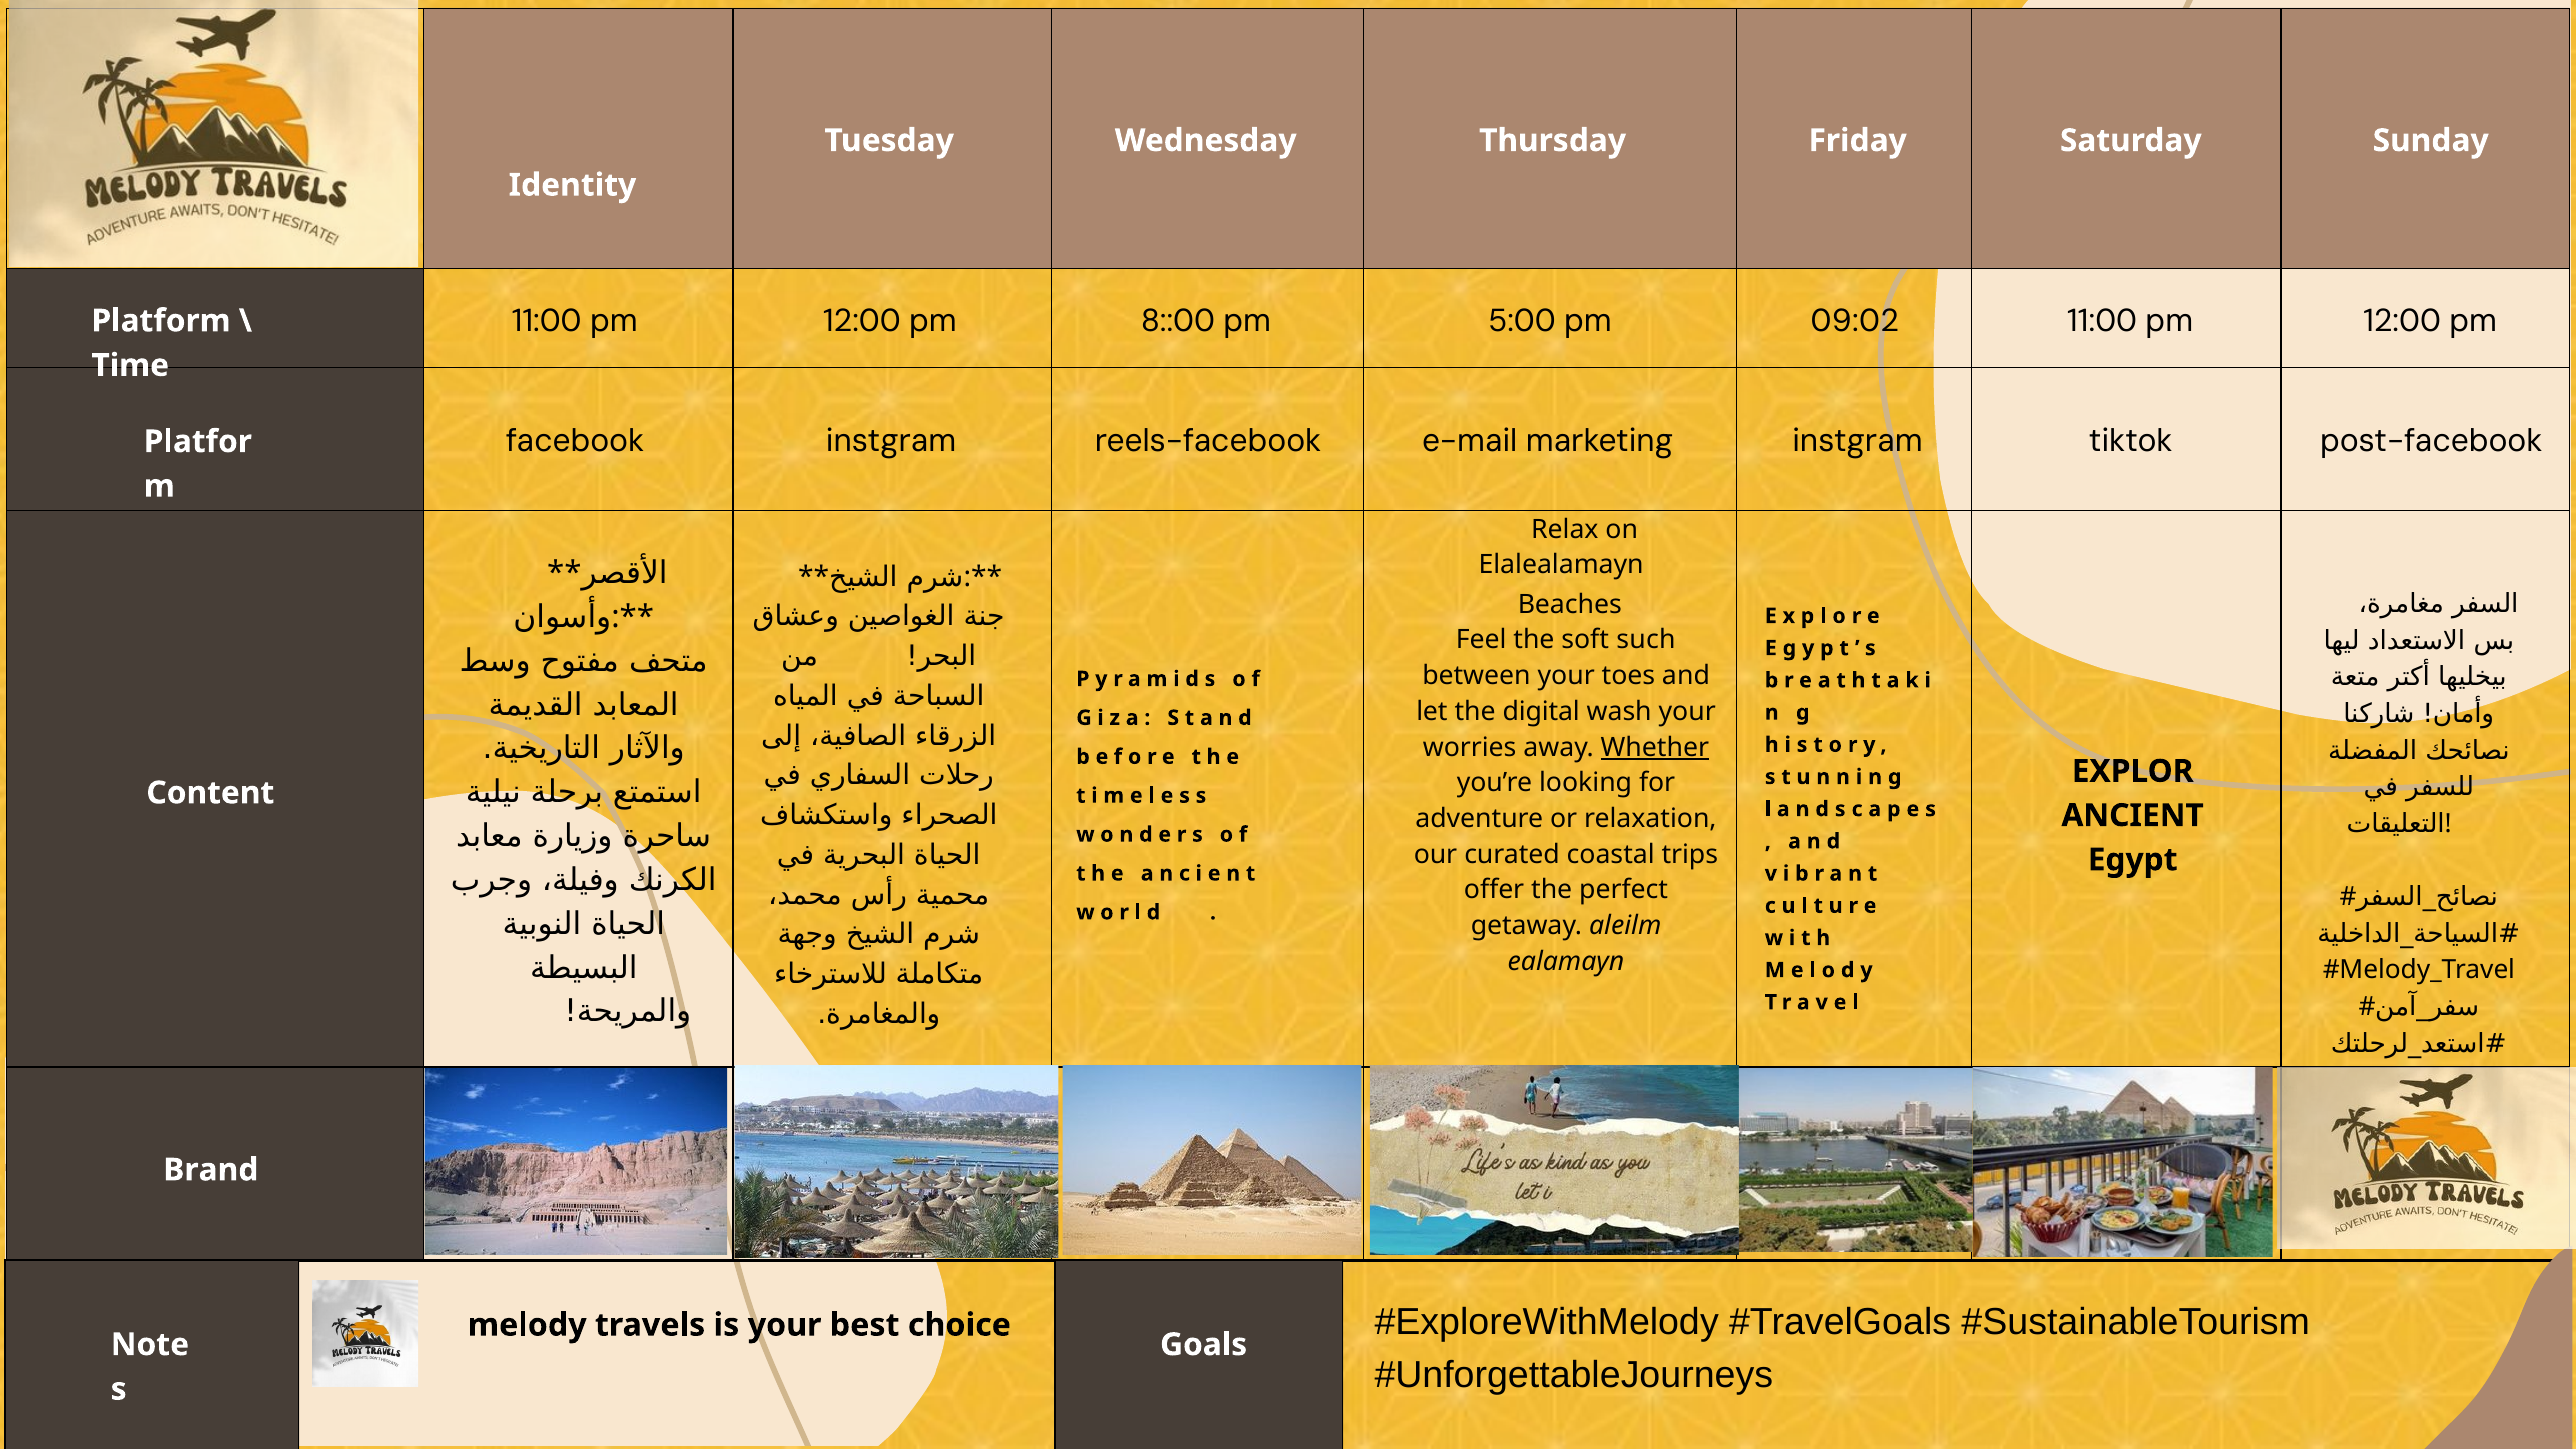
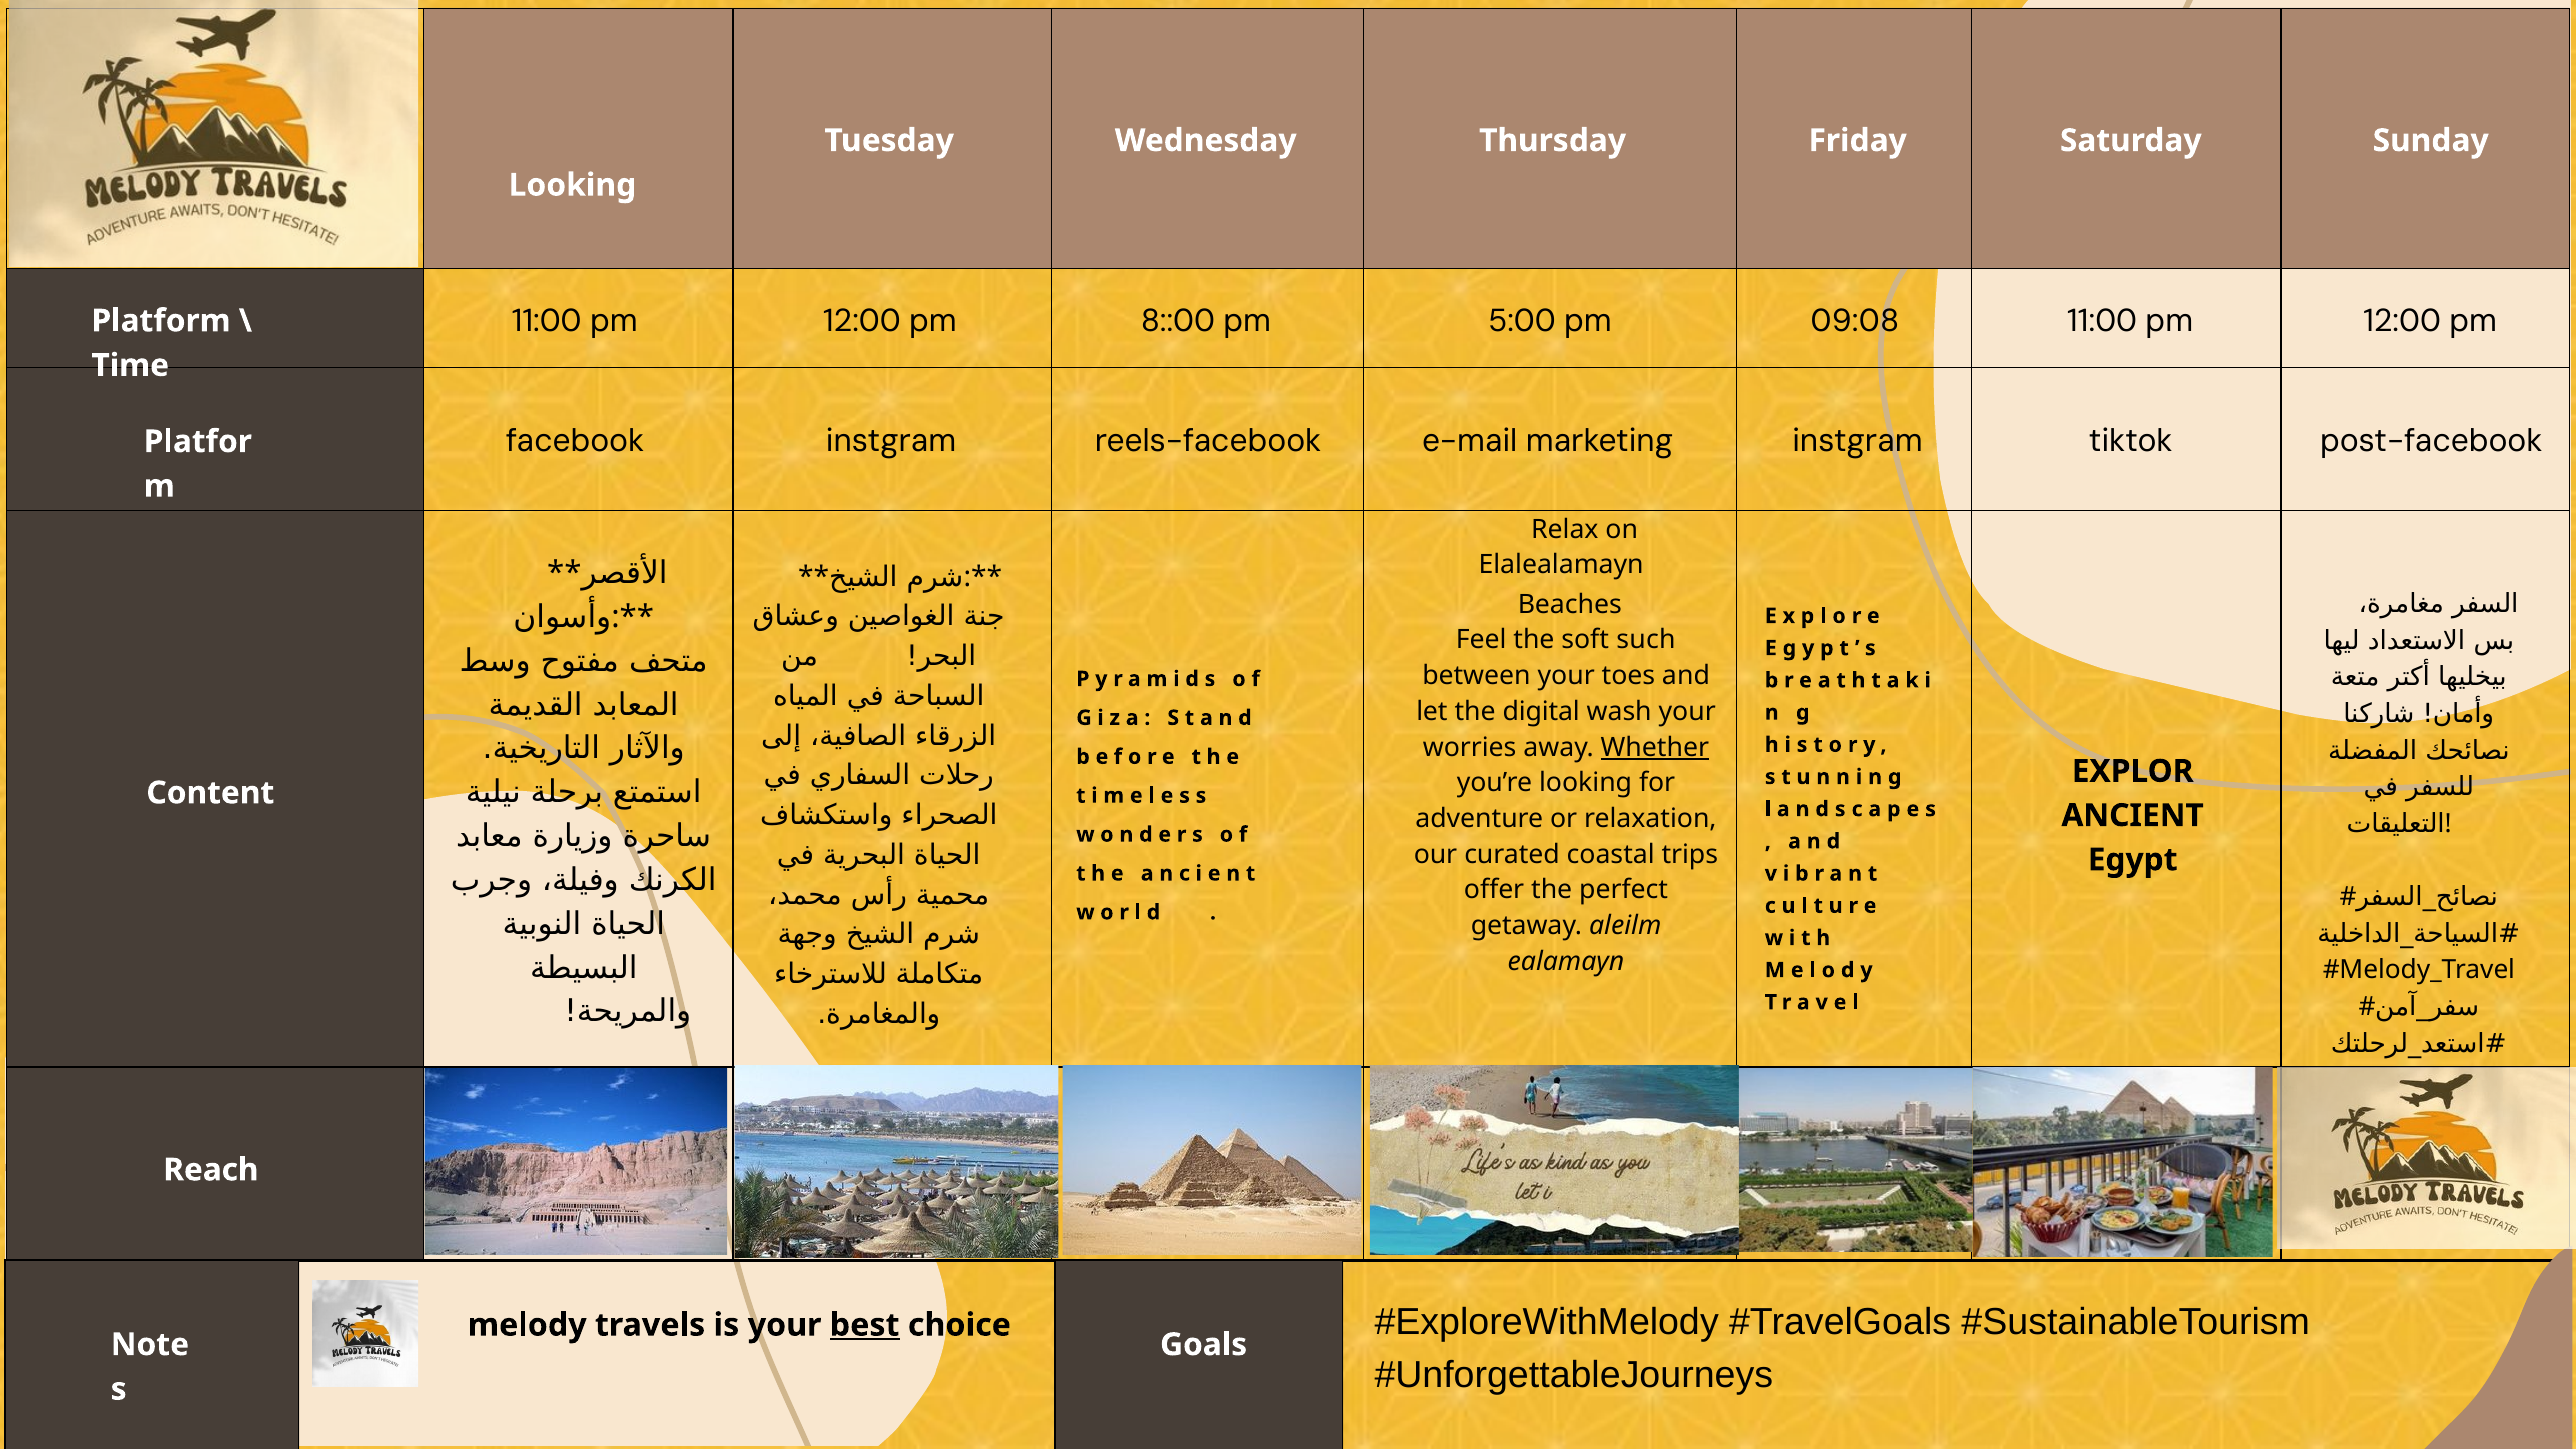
Identity at (572, 185): Identity -> Looking
09:02: 09:02 -> 09:08
Brand: Brand -> Reach
best underline: none -> present
